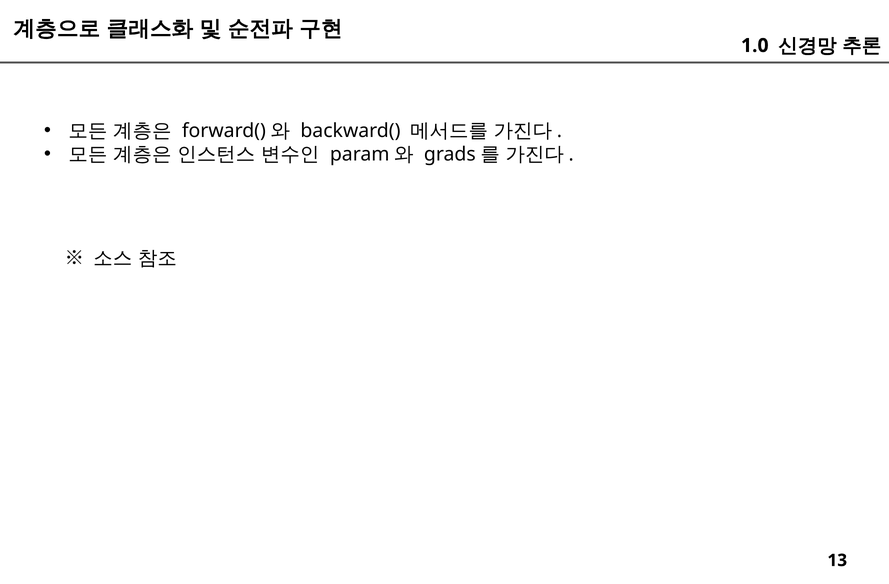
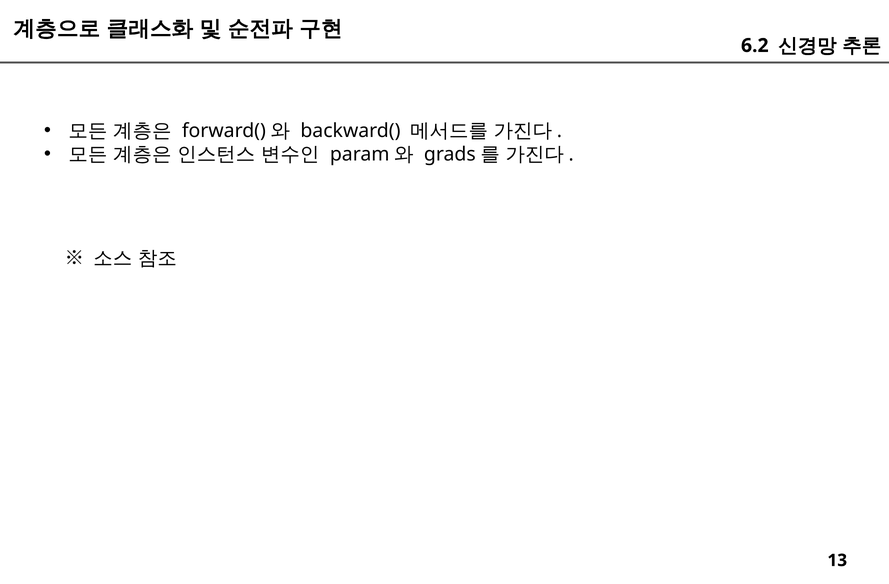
1.0: 1.0 -> 6.2
